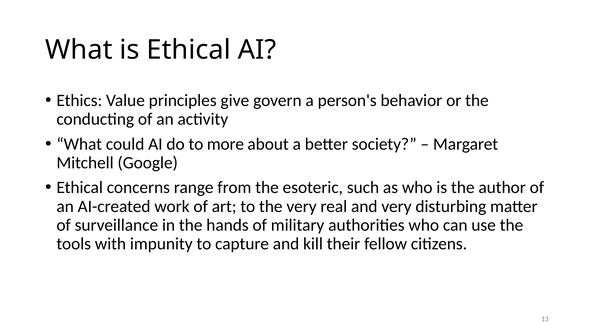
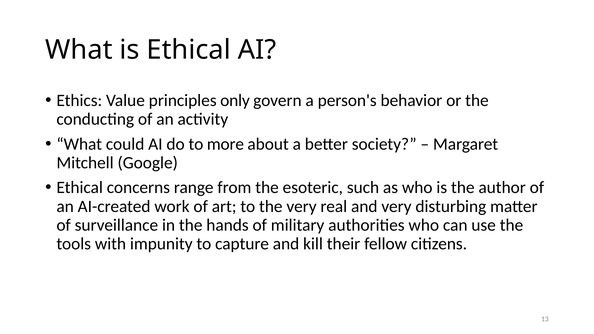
give: give -> only
